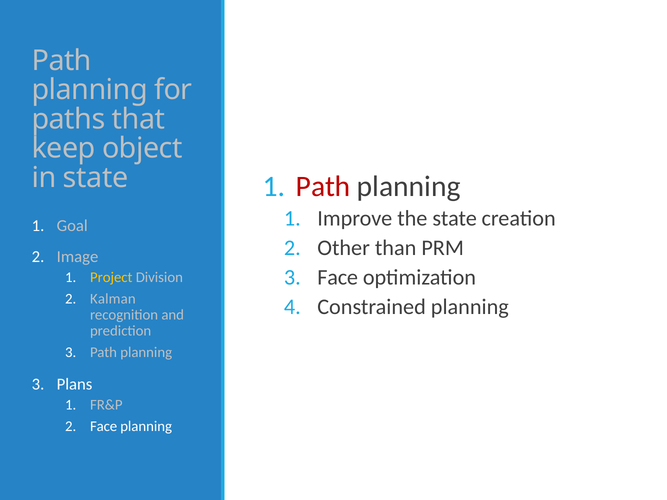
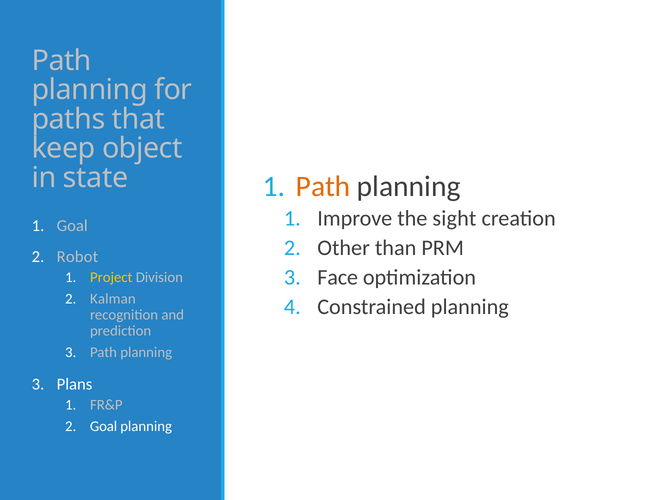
Path at (323, 187) colour: red -> orange
the state: state -> sight
Image: Image -> Robot
Face at (104, 427): Face -> Goal
